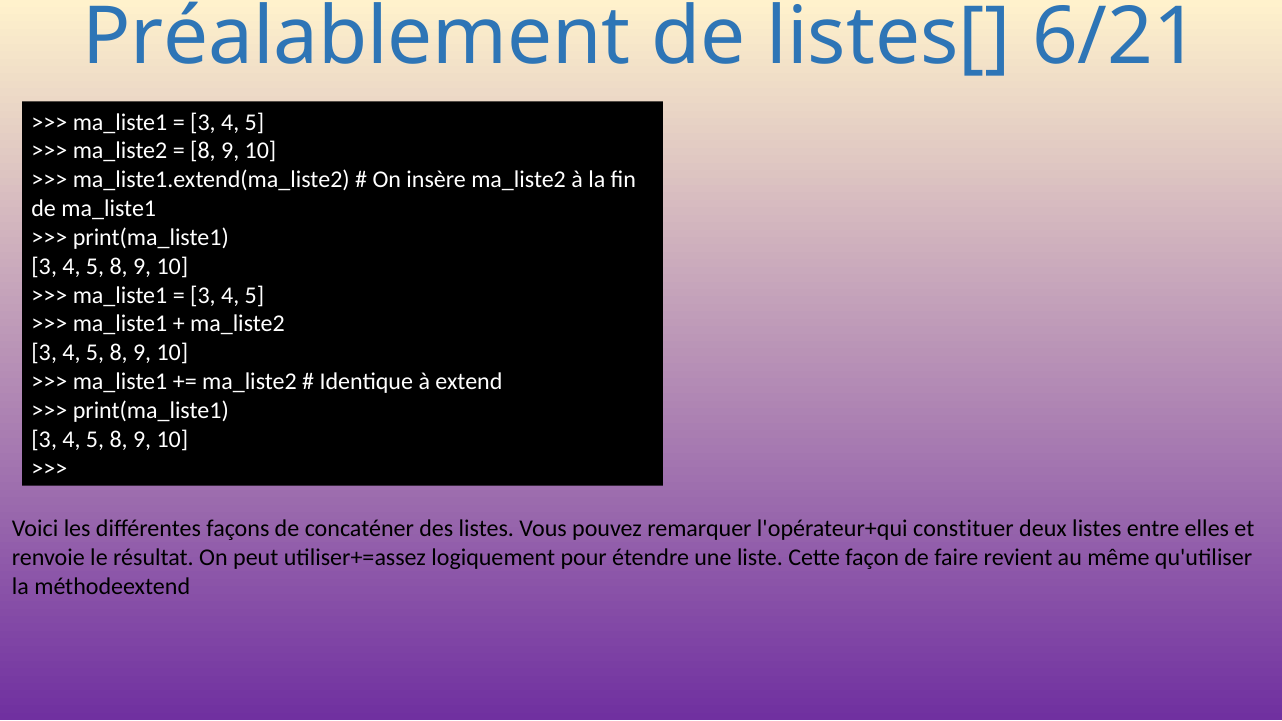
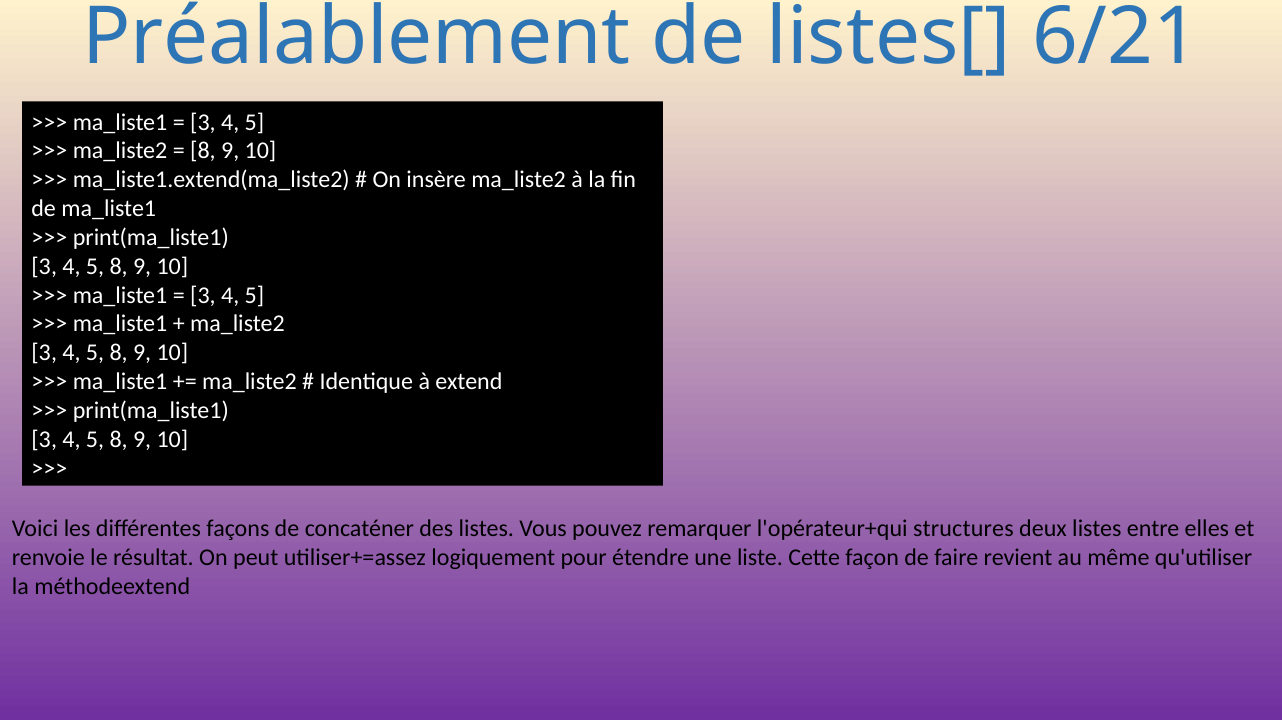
constituer: constituer -> structures
